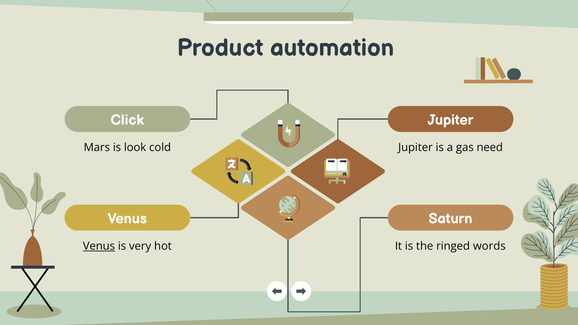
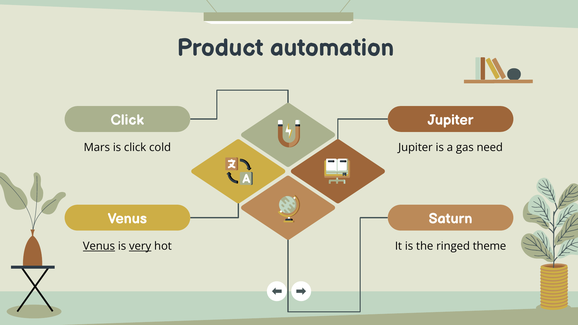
is look: look -> click
very underline: none -> present
words: words -> theme
